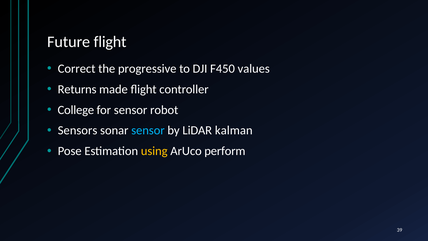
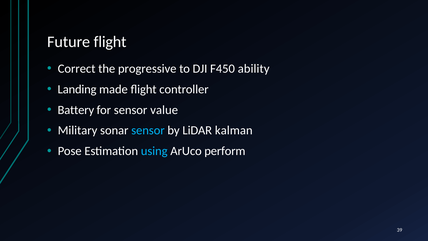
values: values -> ability
Returns: Returns -> Landing
College: College -> Battery
robot: robot -> value
Sensors: Sensors -> Military
using colour: yellow -> light blue
